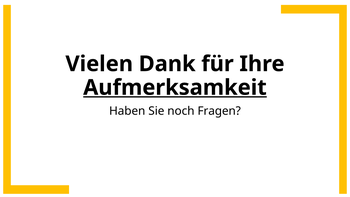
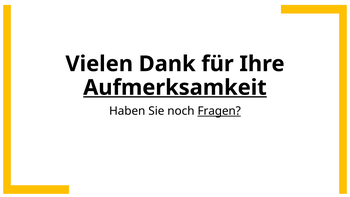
Fragen underline: none -> present
